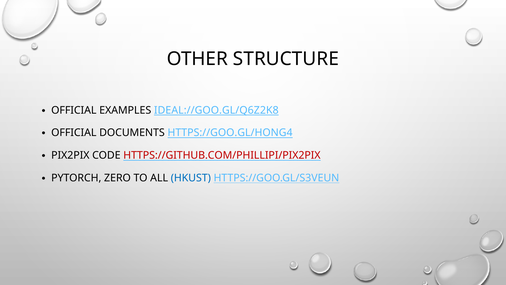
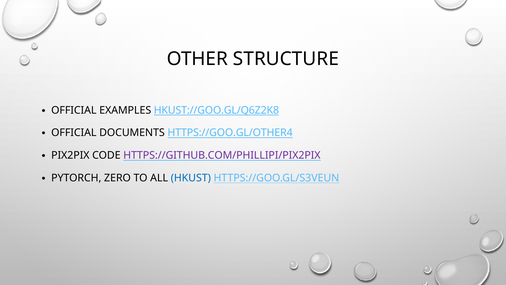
IDEAL://GOO.GL/Q6Z2K8: IDEAL://GOO.GL/Q6Z2K8 -> HKUST://GOO.GL/Q6Z2K8
HTTPS://GOO.GL/HONG4: HTTPS://GOO.GL/HONG4 -> HTTPS://GOO.GL/OTHER4
HTTPS://GITHUB.COM/PHILLIPI/PIX2PIX colour: red -> purple
